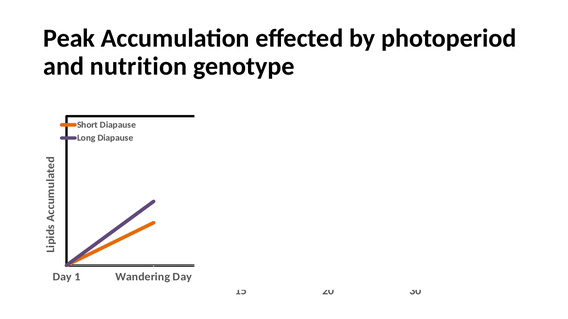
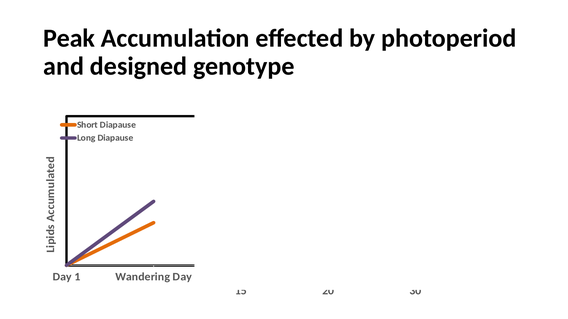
nutrition: nutrition -> designed
